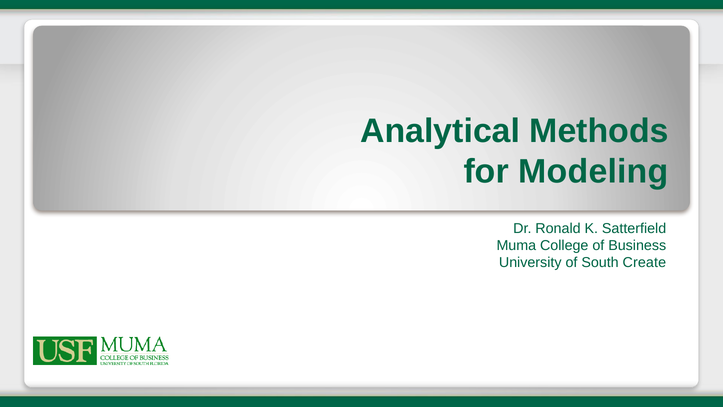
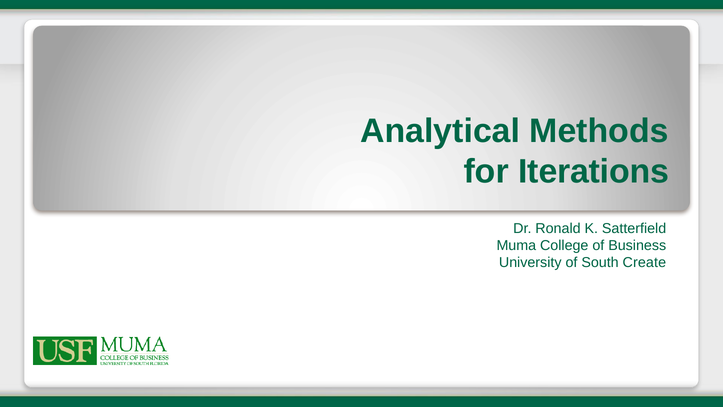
Modeling: Modeling -> Iterations
